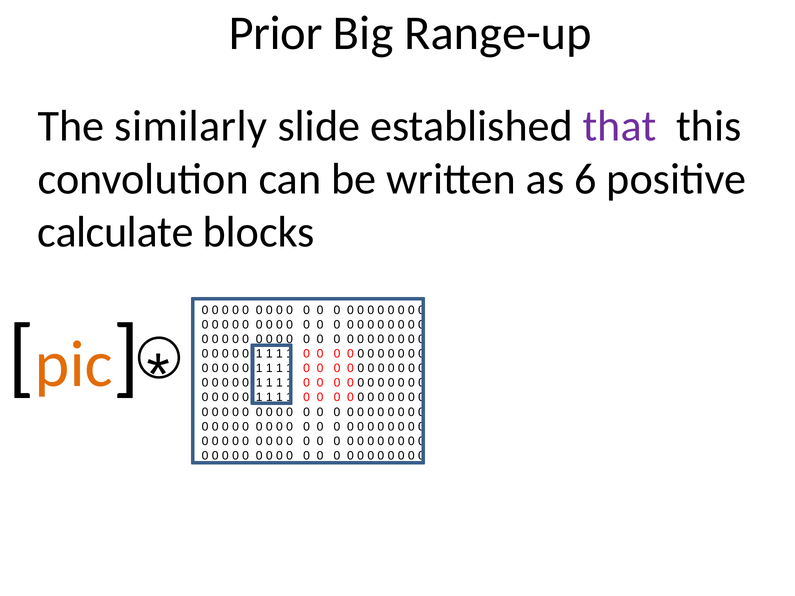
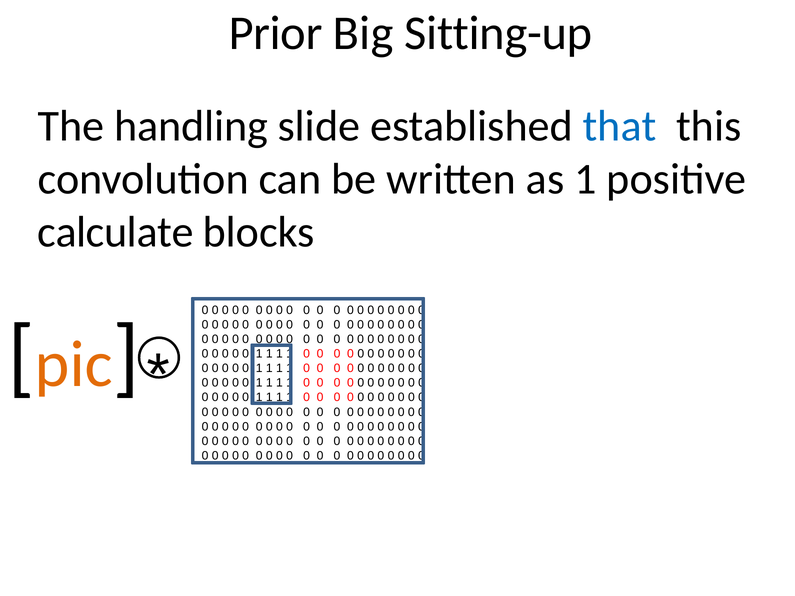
Range-up: Range-up -> Sitting-up
similarly: similarly -> handling
that colour: purple -> blue
as 6: 6 -> 1
